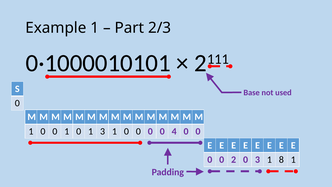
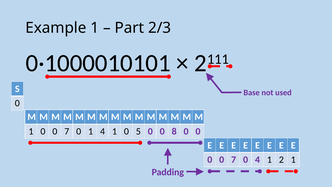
1 0 0 1: 1 -> 7
1 3: 3 -> 4
0 at (138, 131): 0 -> 5
4: 4 -> 8
2 at (234, 159): 2 -> 7
0 3: 3 -> 4
8: 8 -> 2
